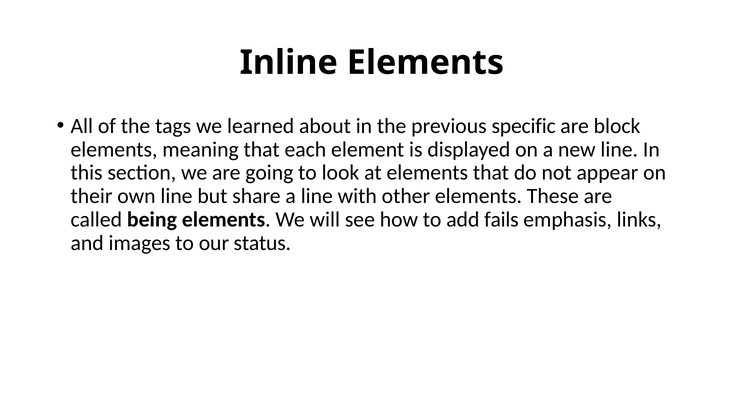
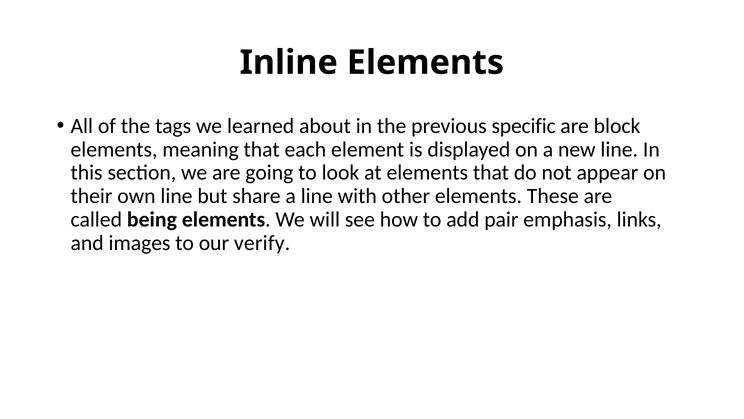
fails: fails -> pair
status: status -> verify
